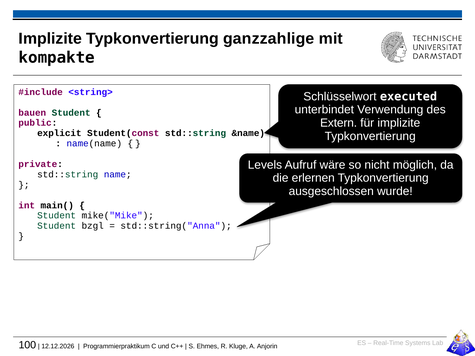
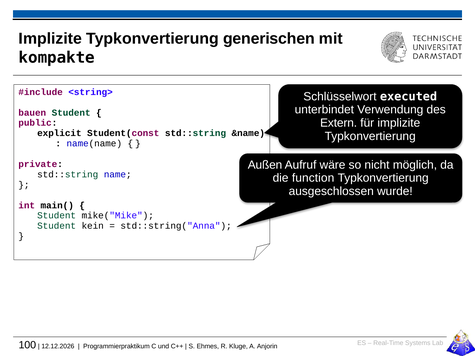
ganzzahlige: ganzzahlige -> generischen
Levels: Levels -> Außen
erlernen: erlernen -> function
bzgl: bzgl -> kein
